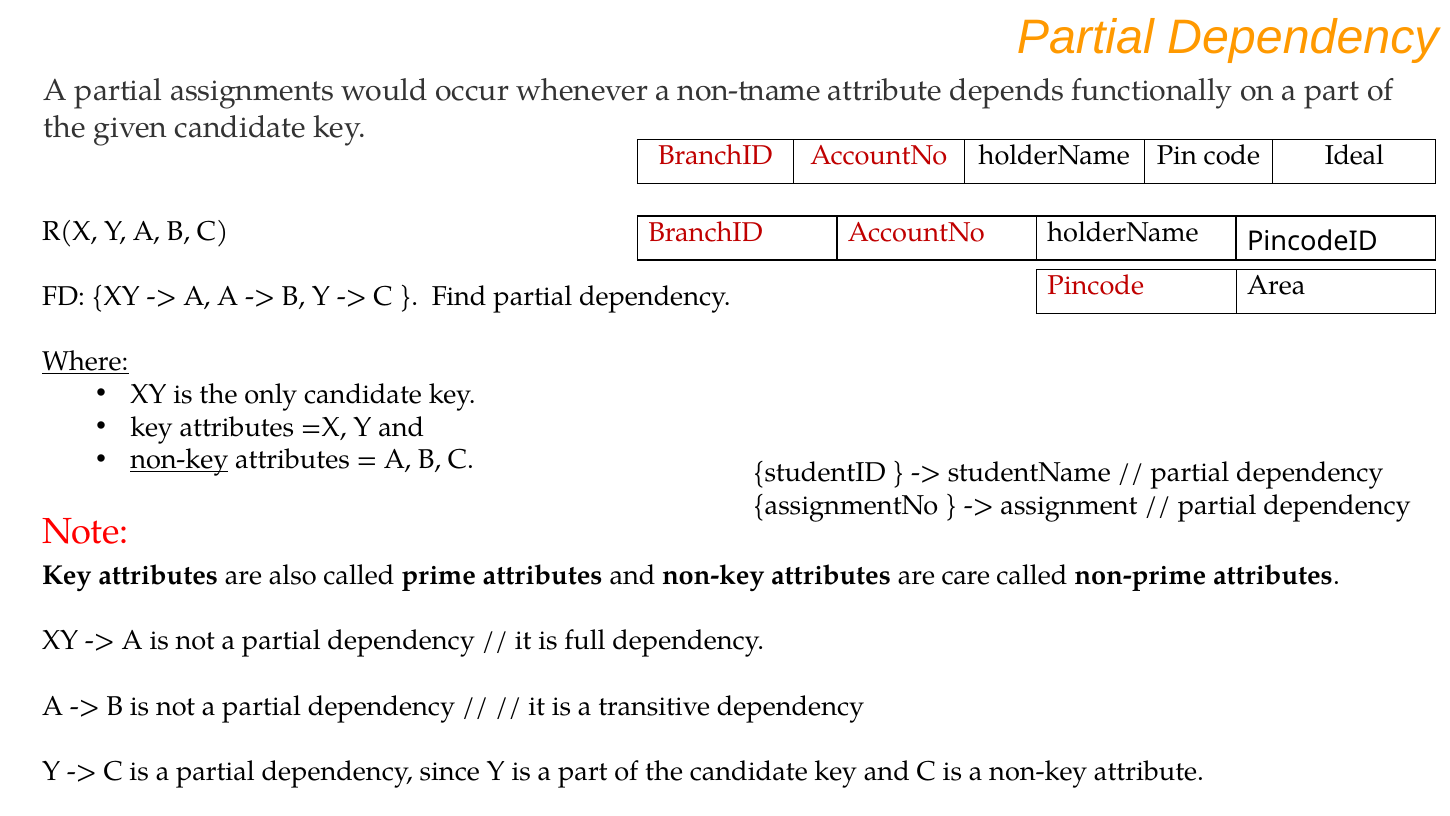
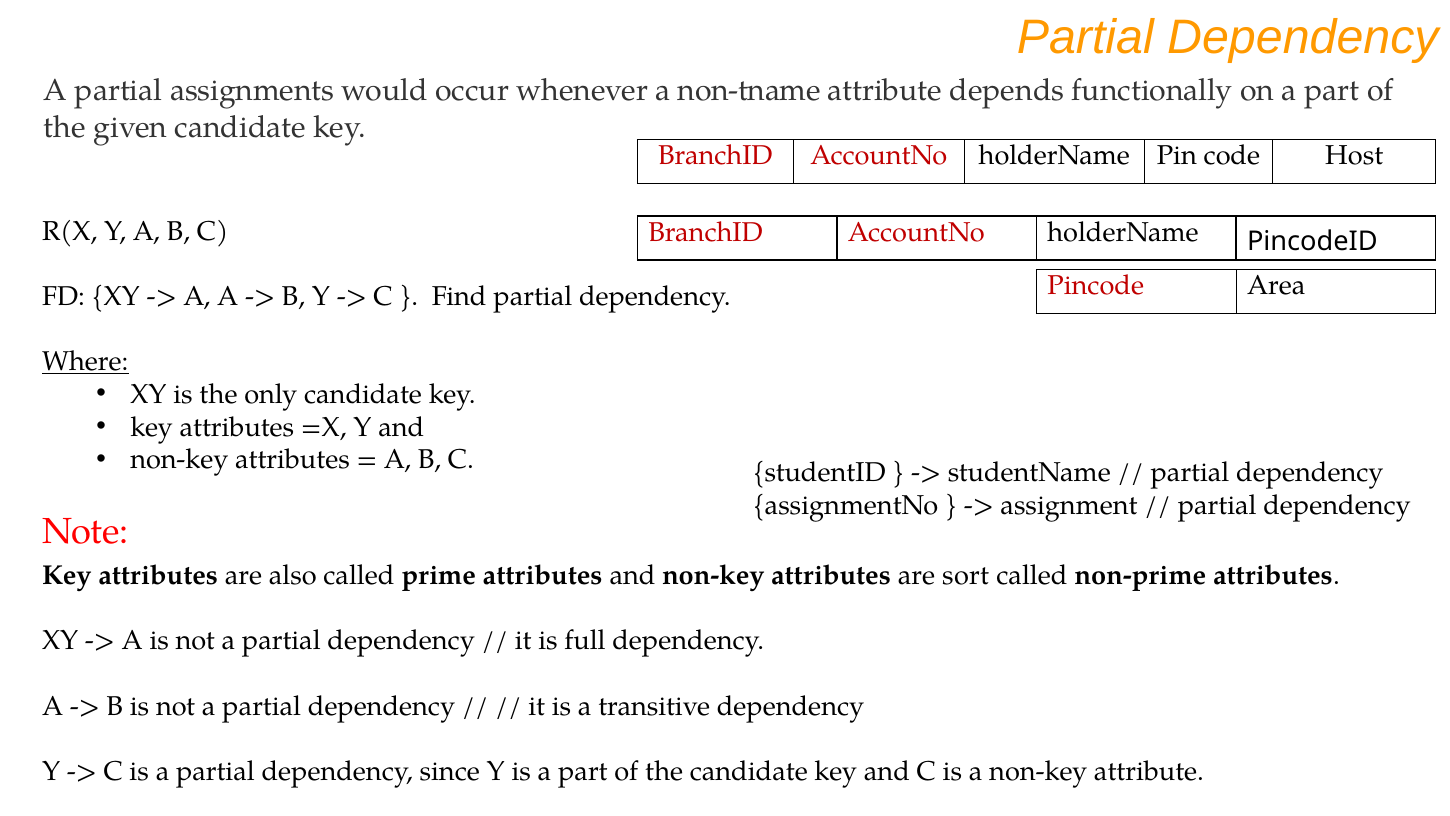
Ideal: Ideal -> Host
non-key at (179, 459) underline: present -> none
care: care -> sort
